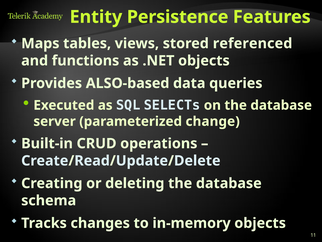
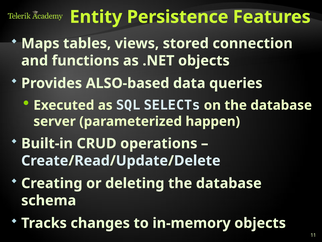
referenced: referenced -> connection
change: change -> happen
